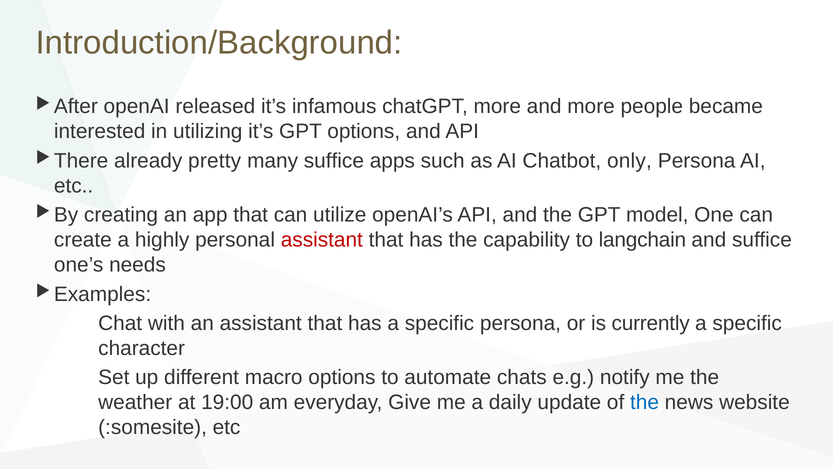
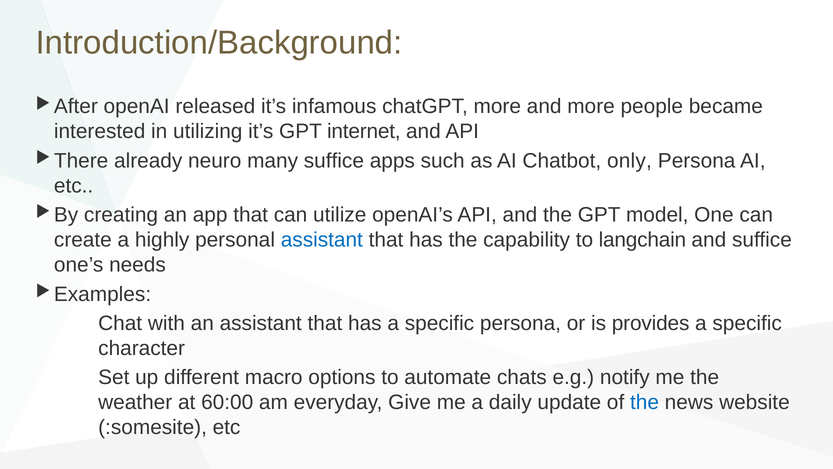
GPT options: options -> internet
pretty: pretty -> neuro
assistant at (322, 240) colour: red -> blue
currently: currently -> provides
19:00: 19:00 -> 60:00
